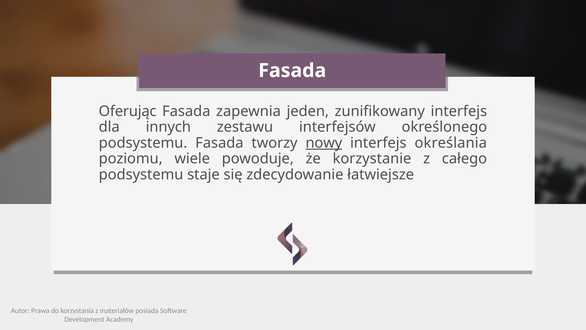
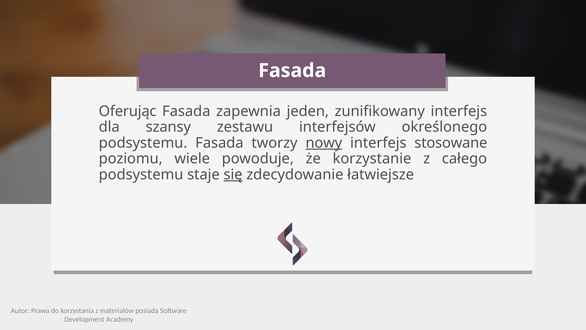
innych: innych -> szansy
określania: określania -> stosowane
się underline: none -> present
